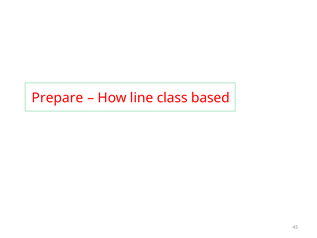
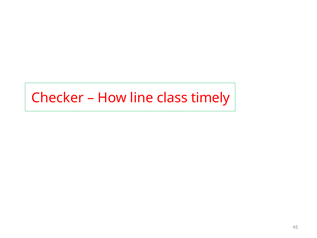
Prepare: Prepare -> Checker
based: based -> timely
